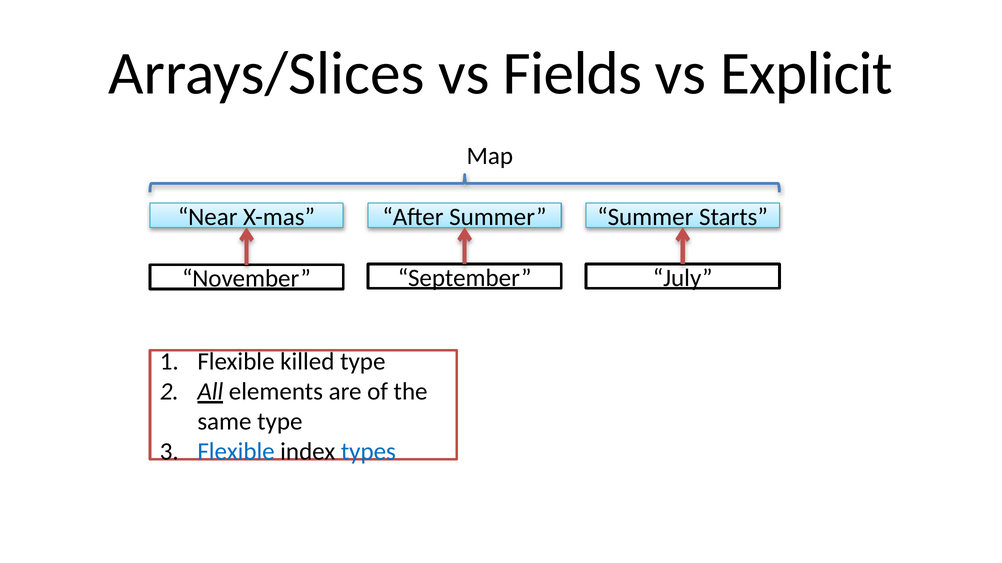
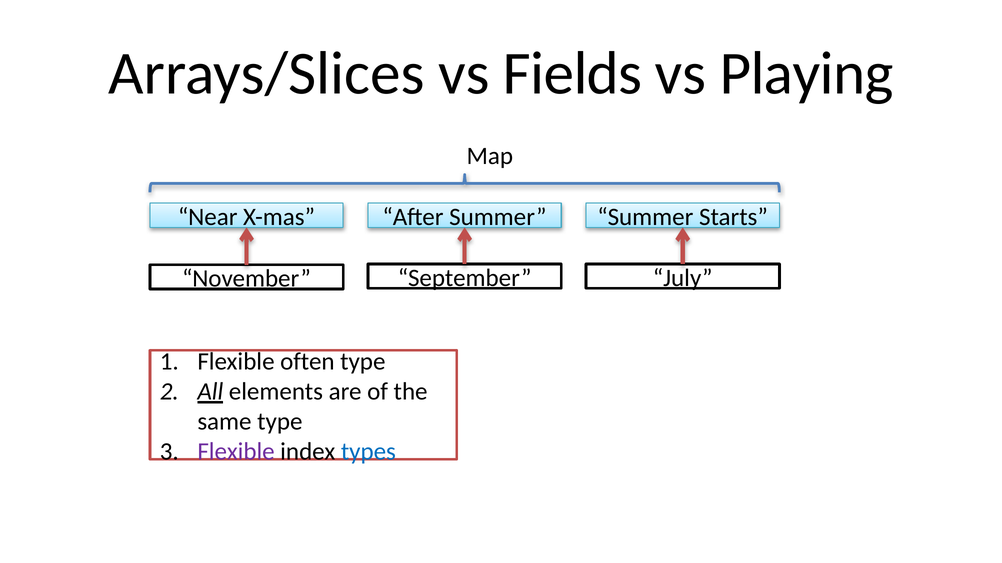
Explicit: Explicit -> Playing
killed: killed -> often
Flexible at (236, 452) colour: blue -> purple
